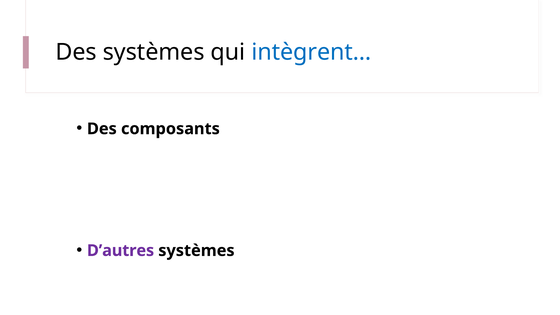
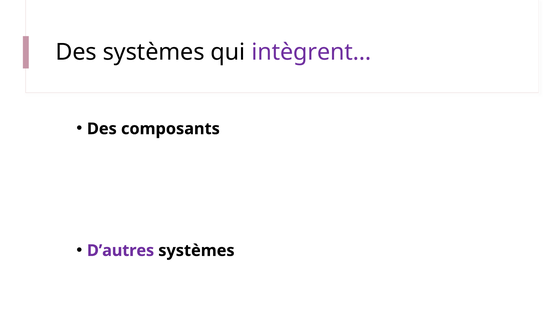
intègrent… colour: blue -> purple
